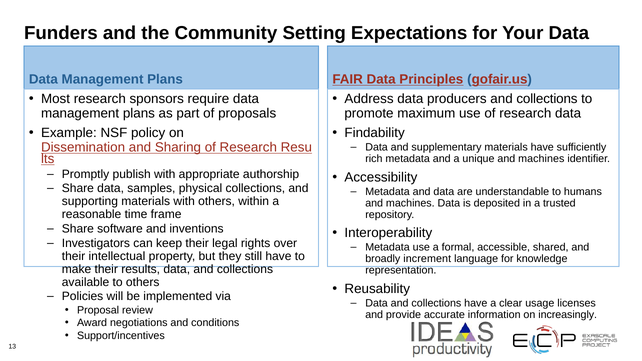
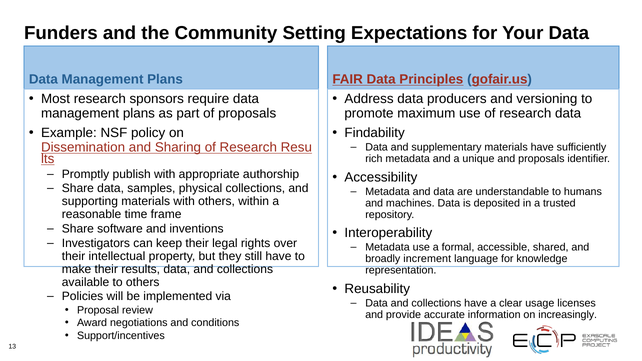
producers and collections: collections -> versioning
unique and machines: machines -> proposals
